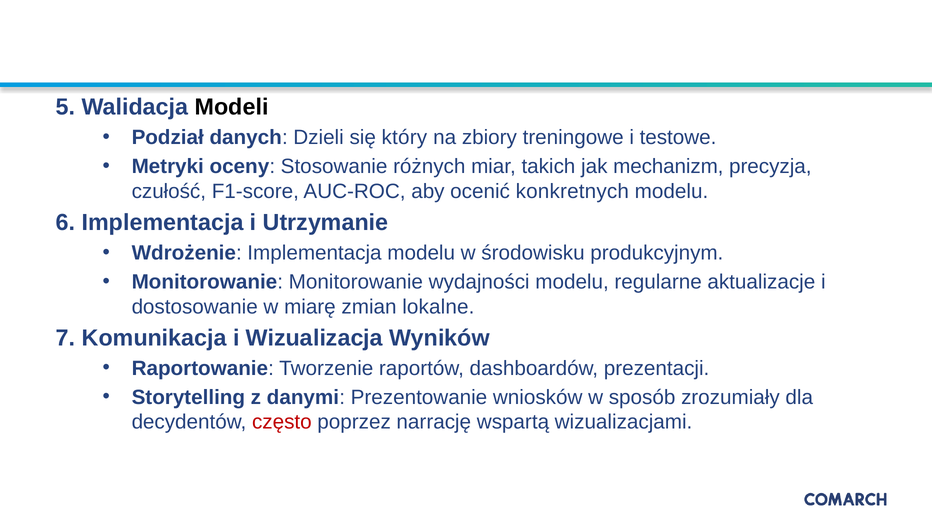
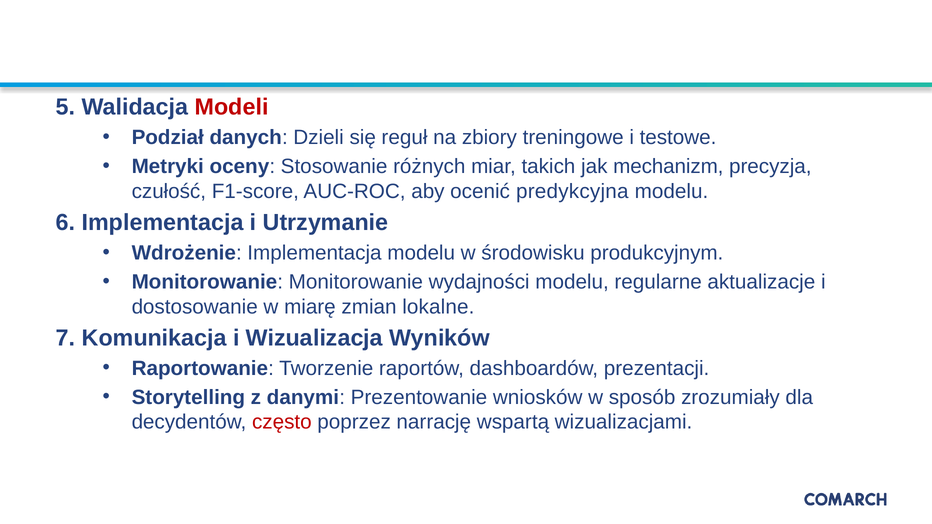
Modeli colour: black -> red
który: który -> reguł
konkretnych: konkretnych -> predykcyjna
